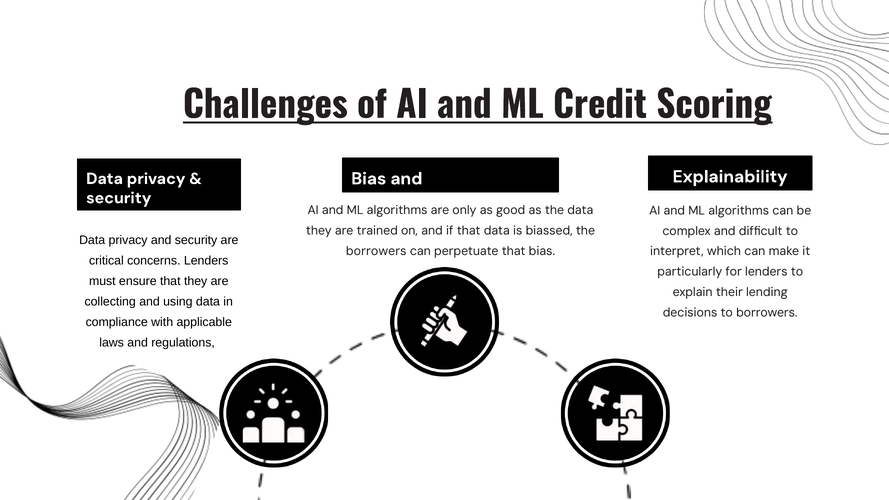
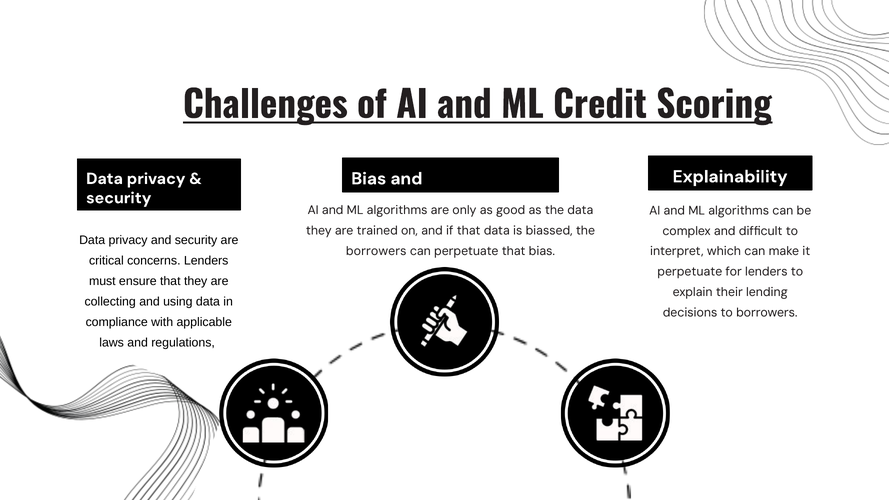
particularly at (690, 272): particularly -> perpetuate
